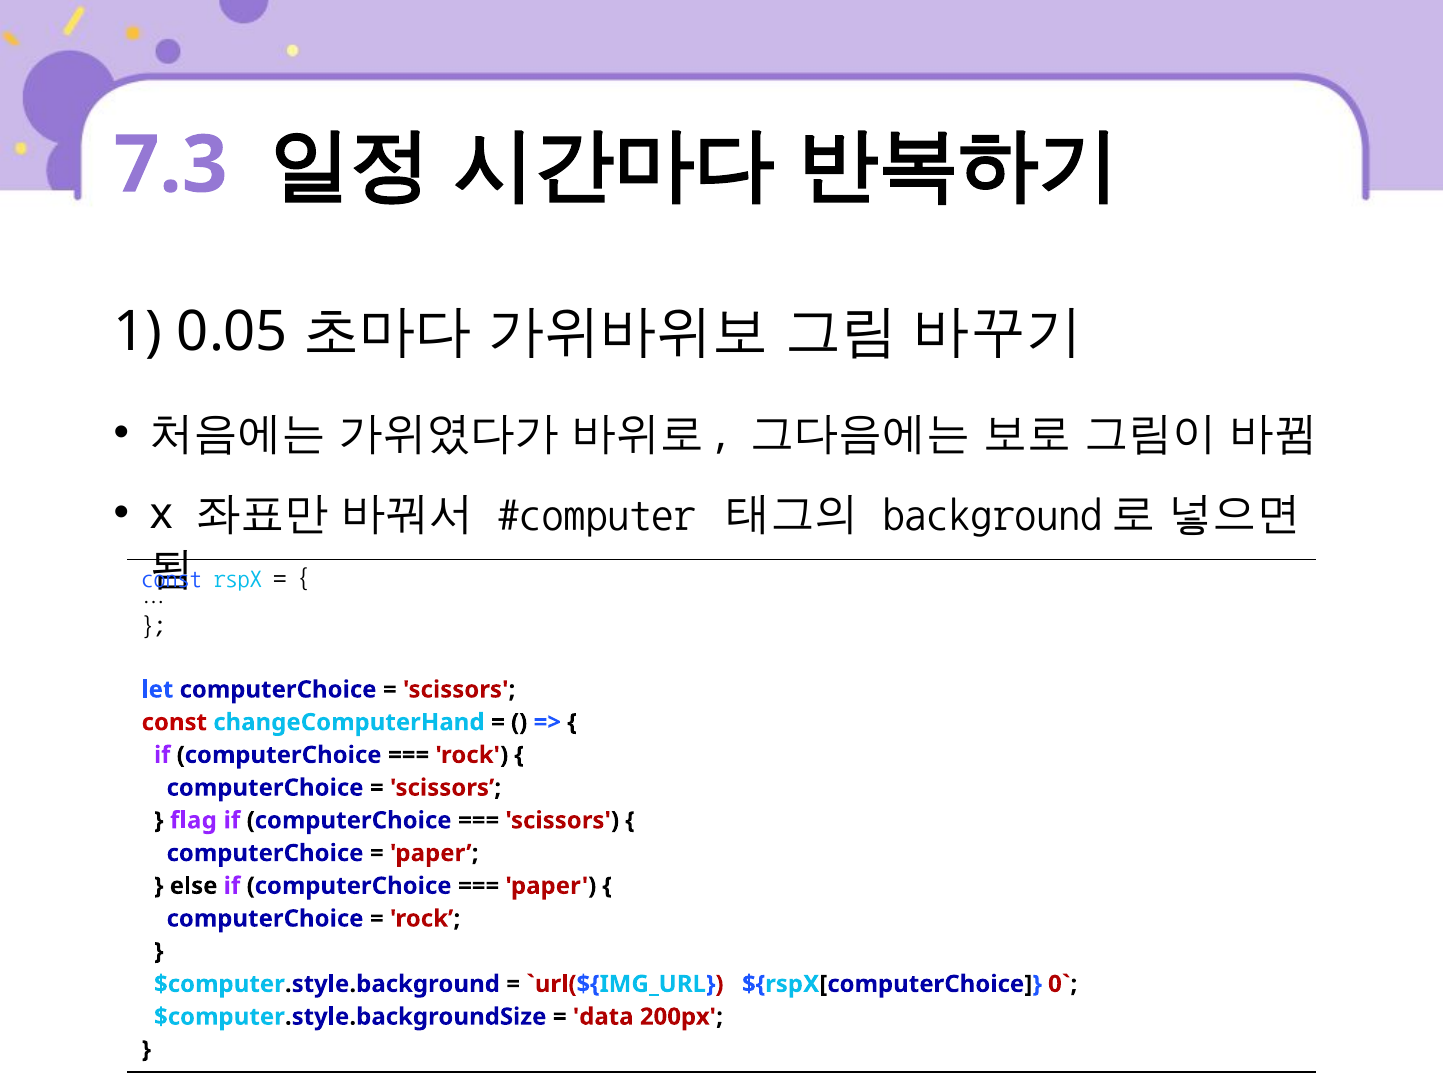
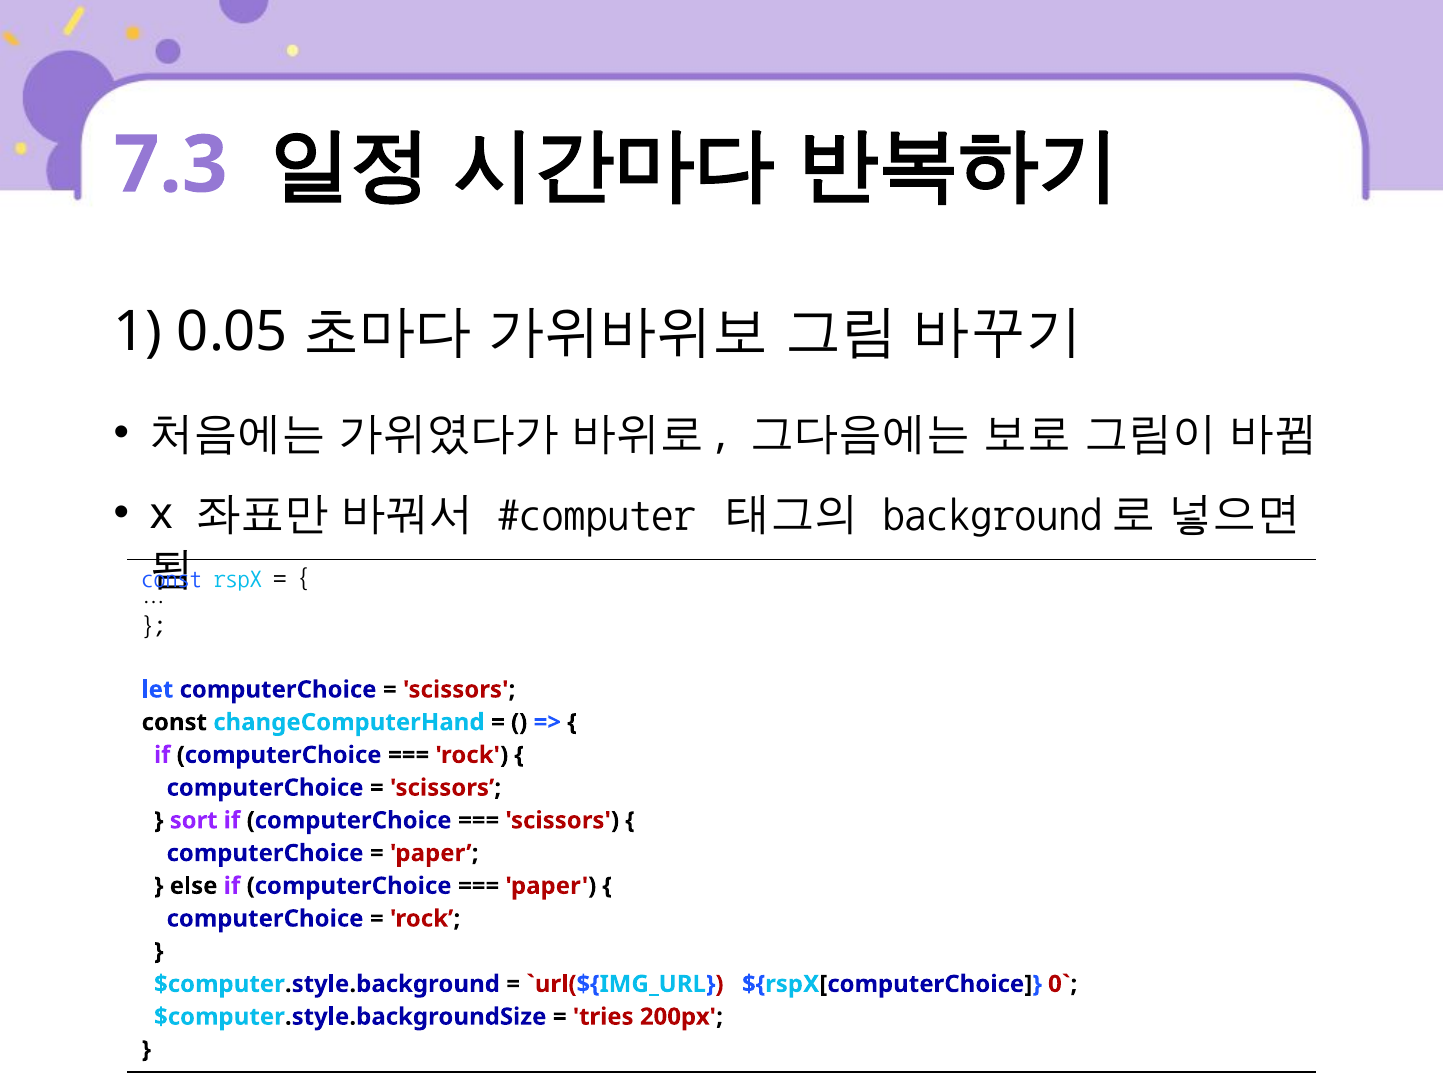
const at (174, 722) colour: red -> black
flag: flag -> sort
data: data -> tries
